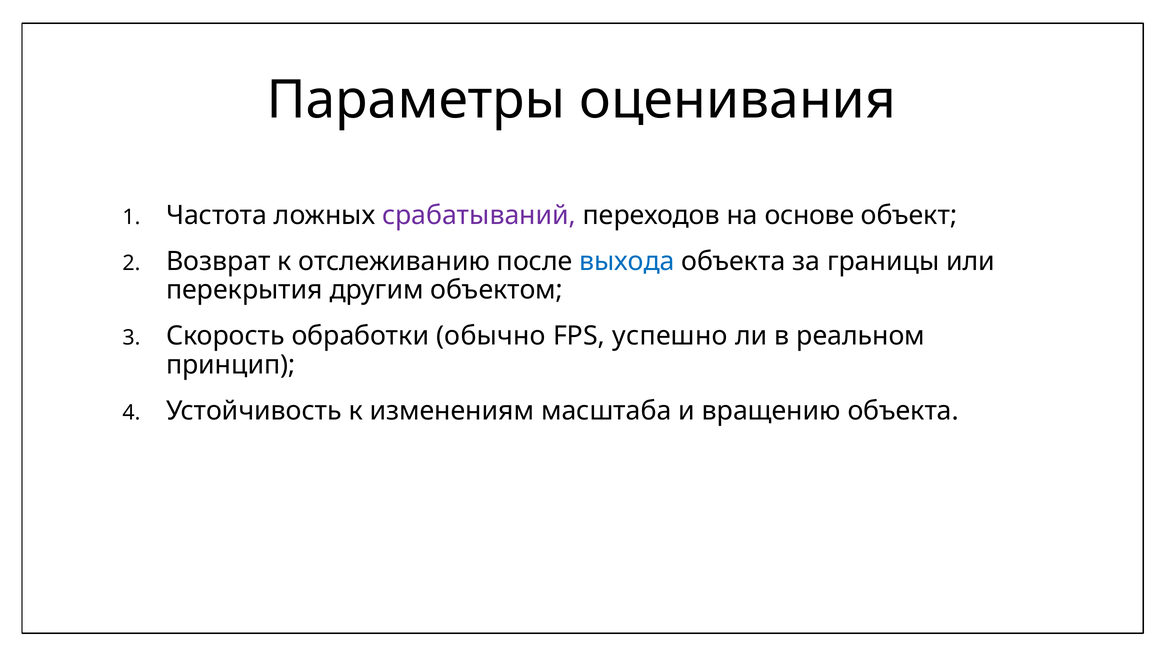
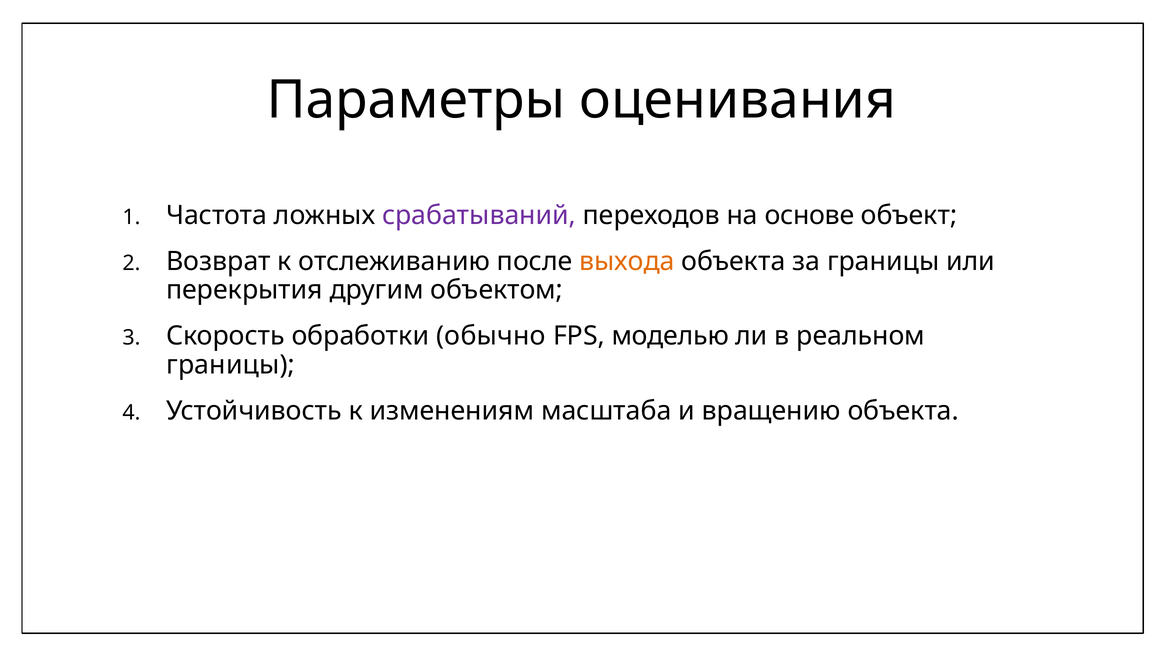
выхода colour: blue -> orange
успешно: успешно -> моделью
принцип at (231, 365): принцип -> границы
